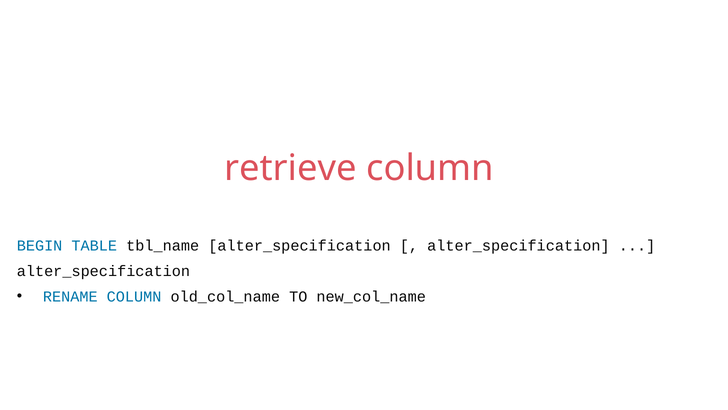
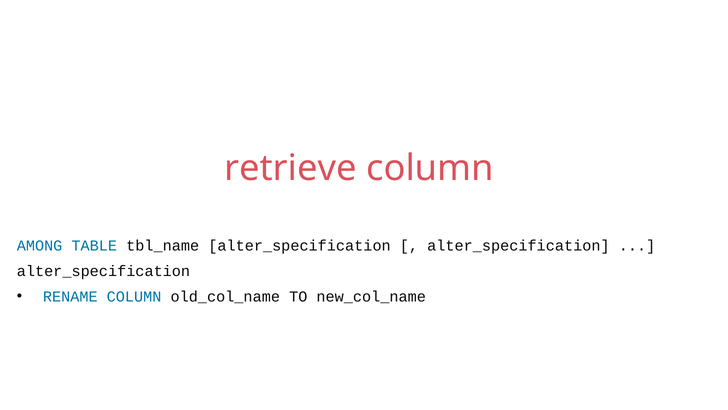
BEGIN: BEGIN -> AMONG
